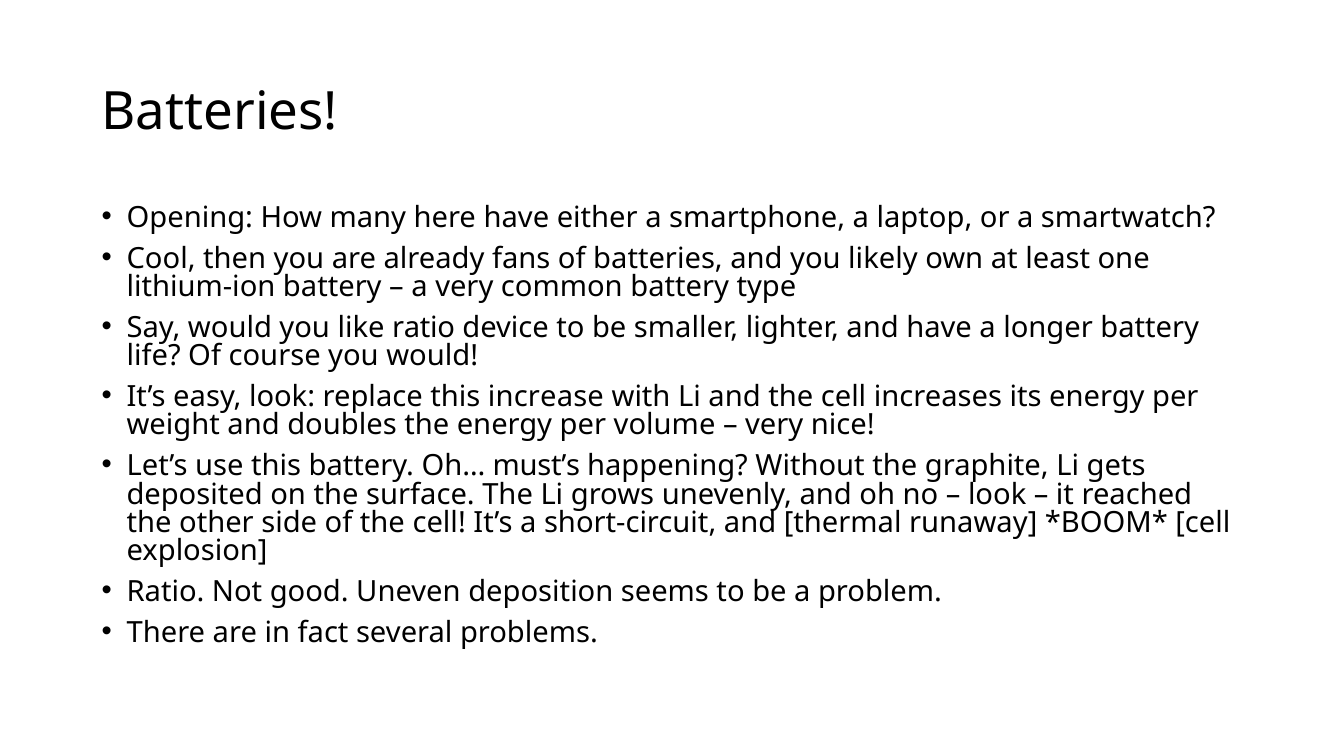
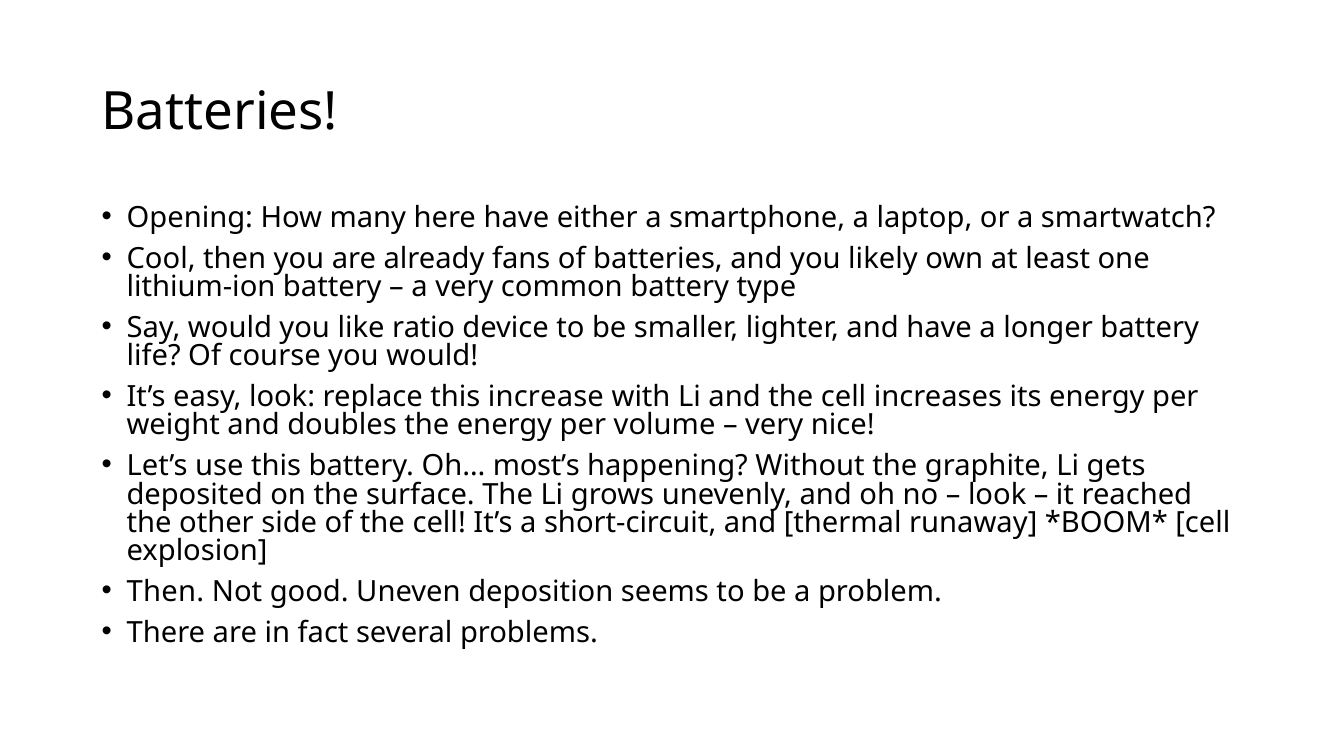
must’s: must’s -> most’s
Ratio at (166, 592): Ratio -> Then
